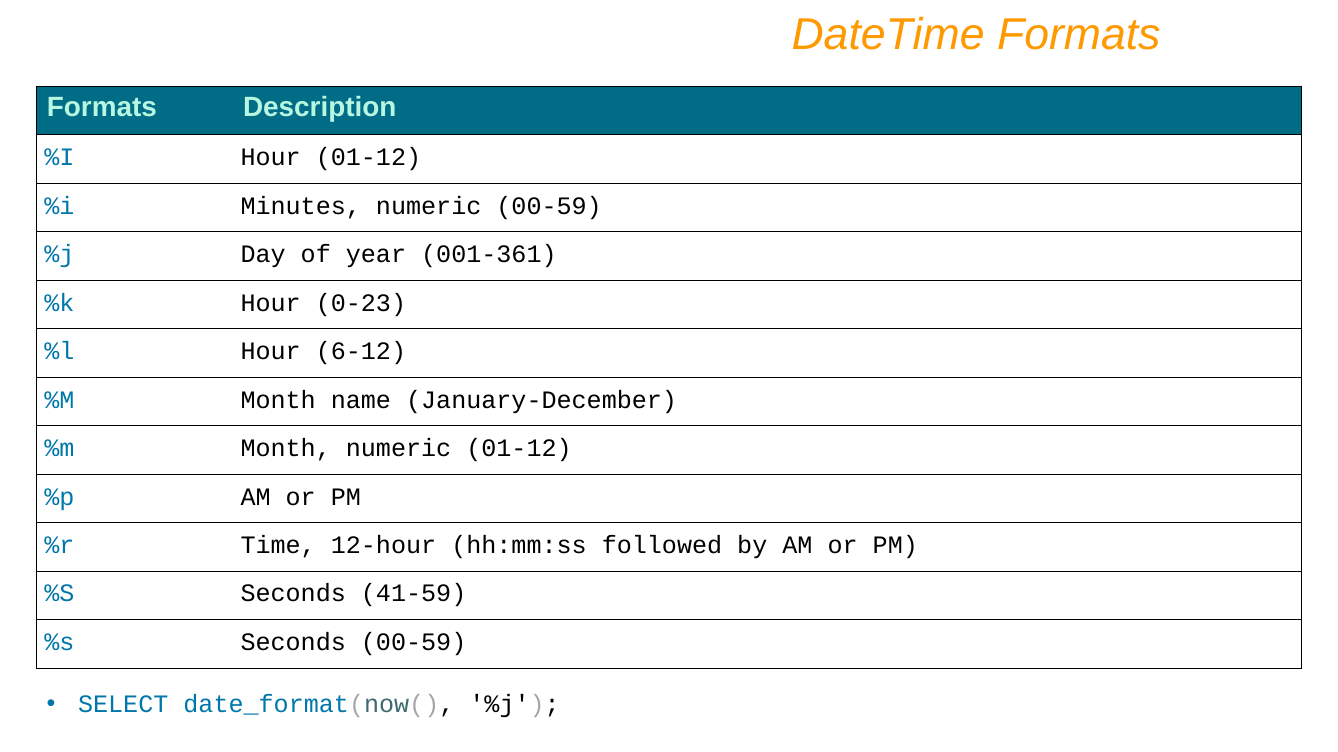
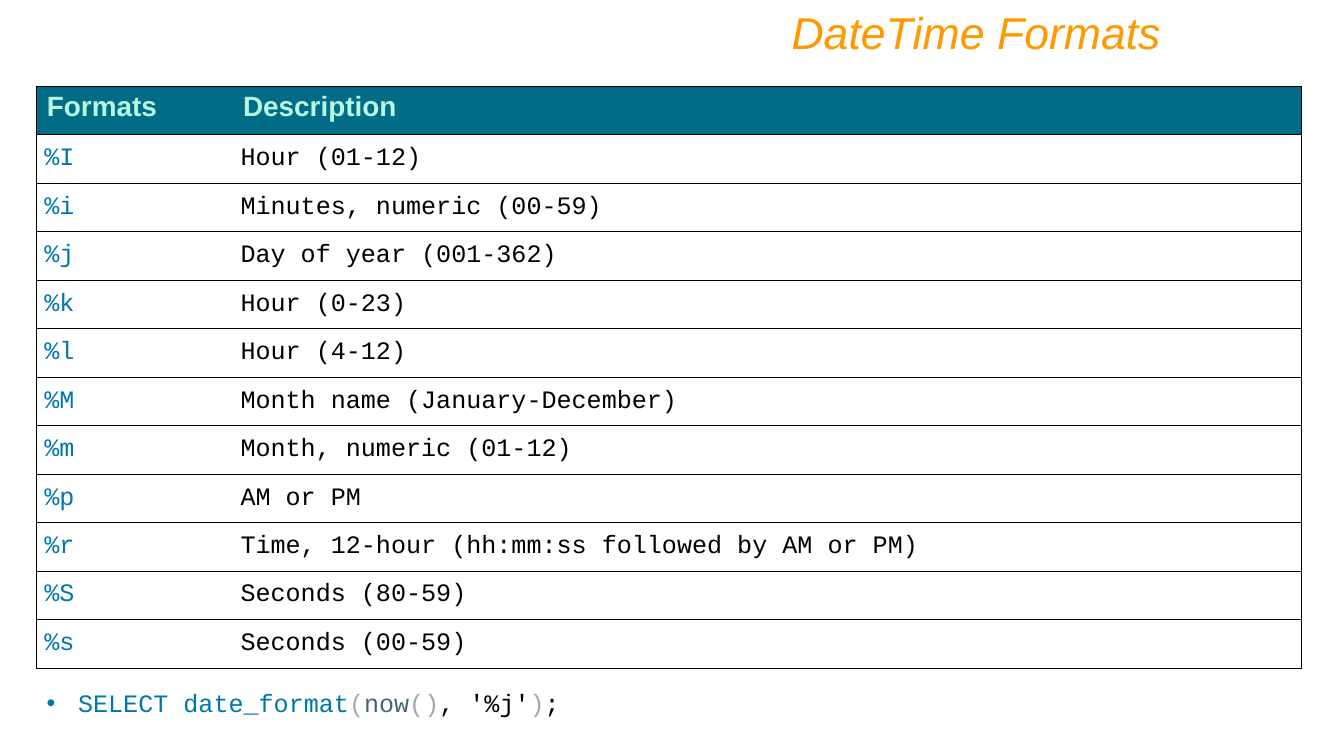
001-361: 001-361 -> 001-362
6-12: 6-12 -> 4-12
41-59: 41-59 -> 80-59
